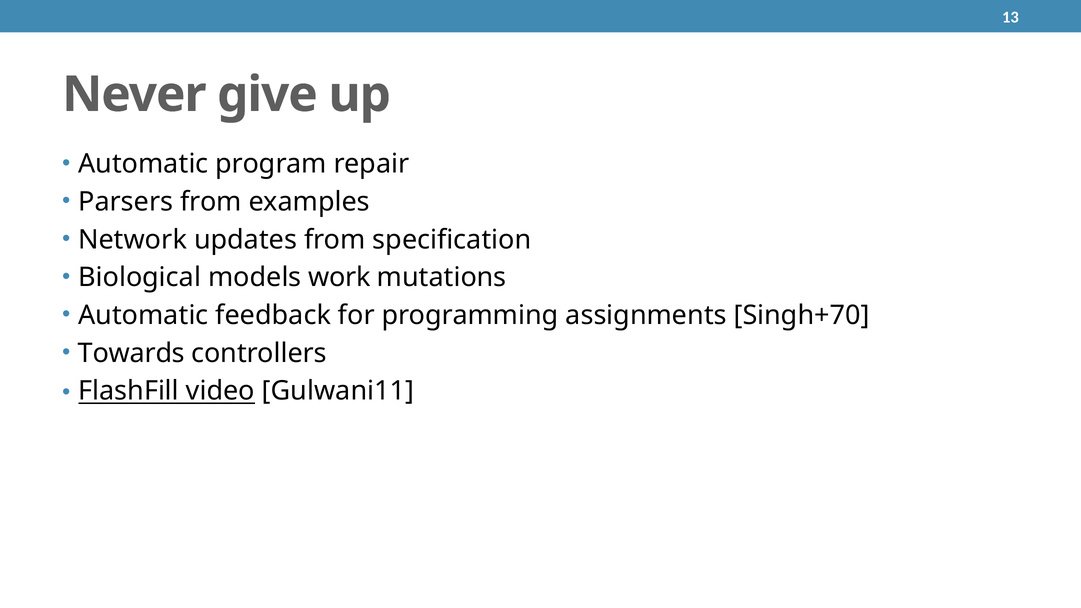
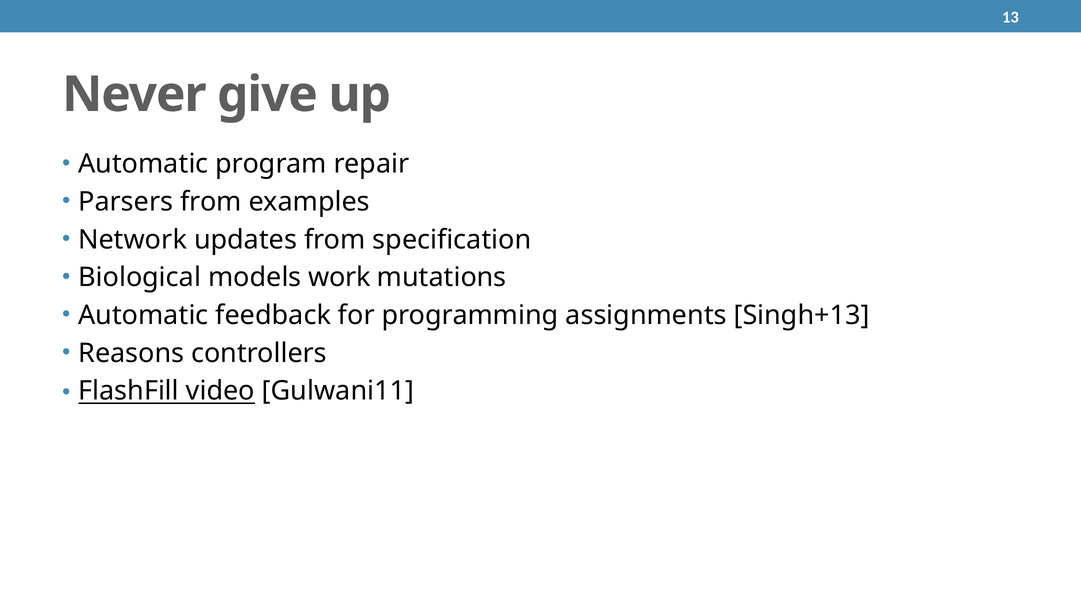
Singh+70: Singh+70 -> Singh+13
Towards: Towards -> Reasons
